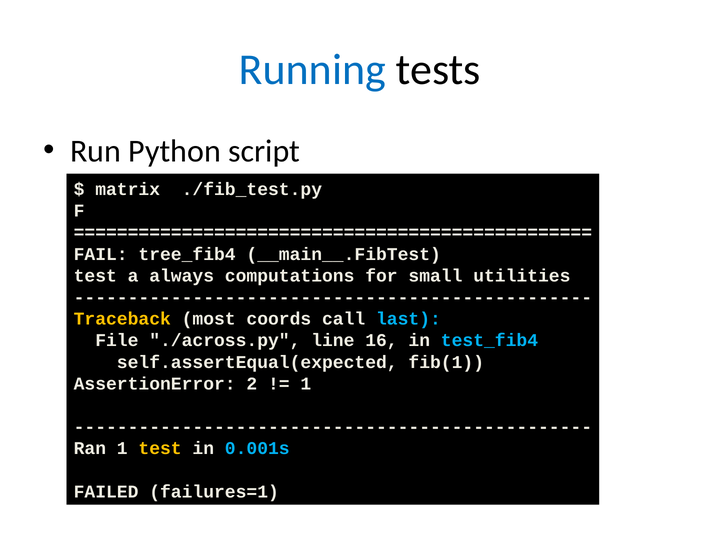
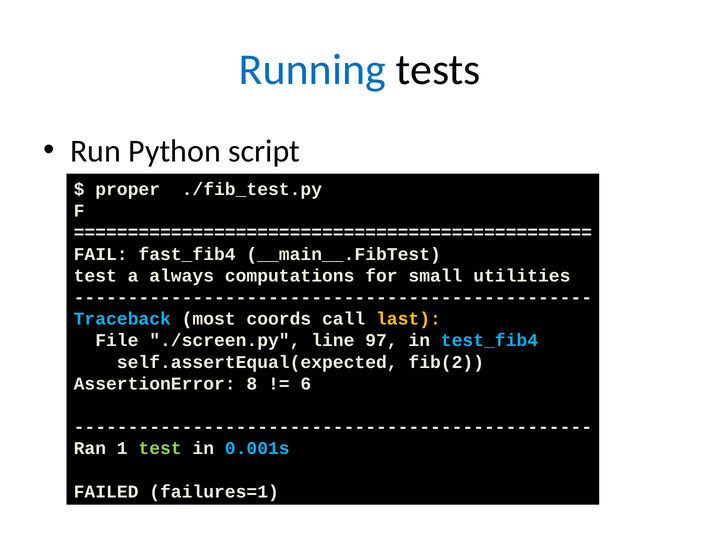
matrix: matrix -> proper
tree_fib4: tree_fib4 -> fast_fib4
Traceback colour: yellow -> light blue
last colour: light blue -> yellow
./across.py: ./across.py -> ./screen.py
16: 16 -> 97
fib(1: fib(1 -> fib(2
2: 2 -> 8
1 at (306, 384): 1 -> 6
test at (160, 448) colour: yellow -> light green
